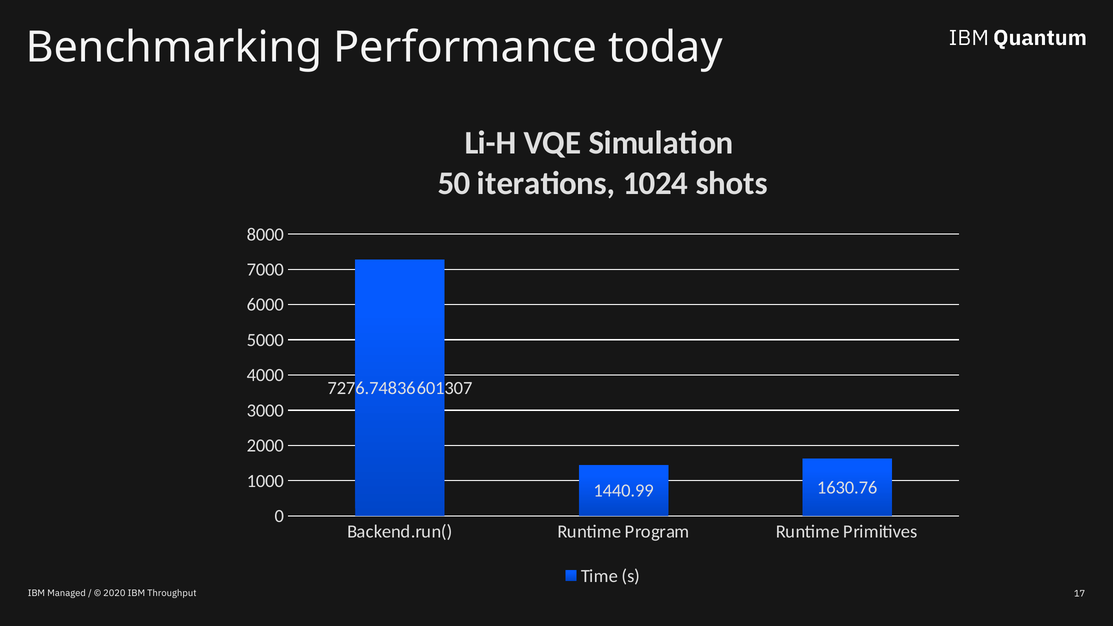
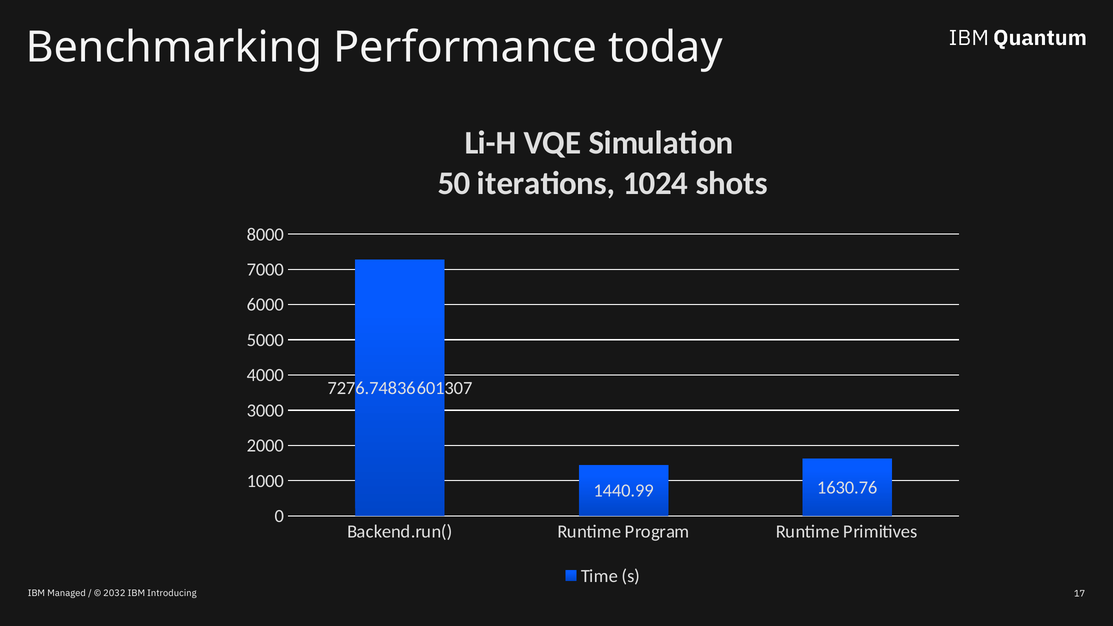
2020: 2020 -> 2032
Throughput: Throughput -> Introducing
